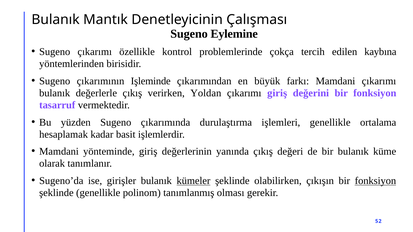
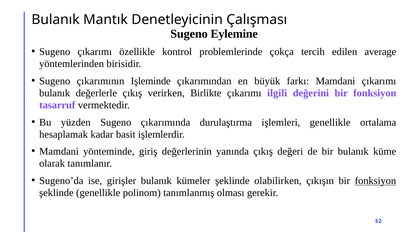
kaybına: kaybına -> average
Yoldan: Yoldan -> Birlikte
çıkarımı giriş: giriş -> ilgili
kümeler underline: present -> none
